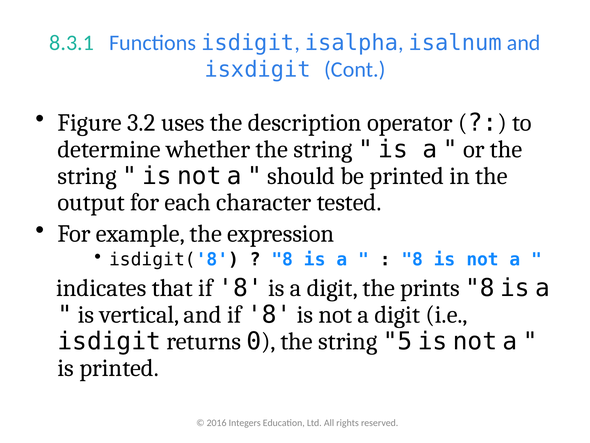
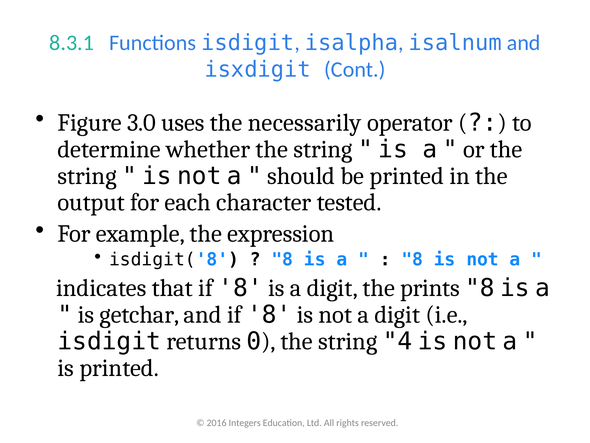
3.2: 3.2 -> 3.0
description: description -> necessarily
vertical: vertical -> getchar
5: 5 -> 4
